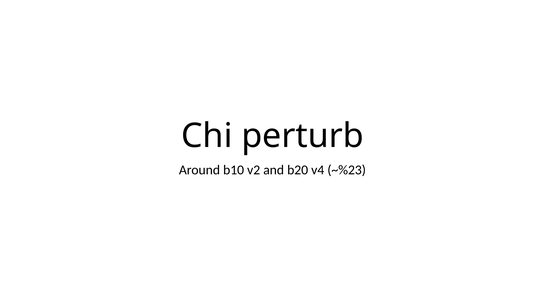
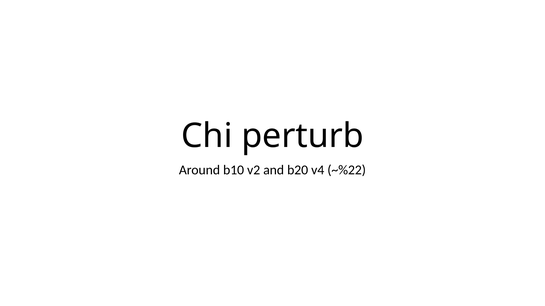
~%23: ~%23 -> ~%22
